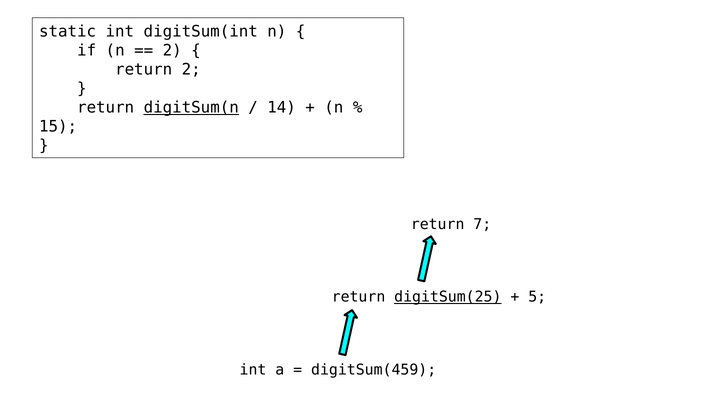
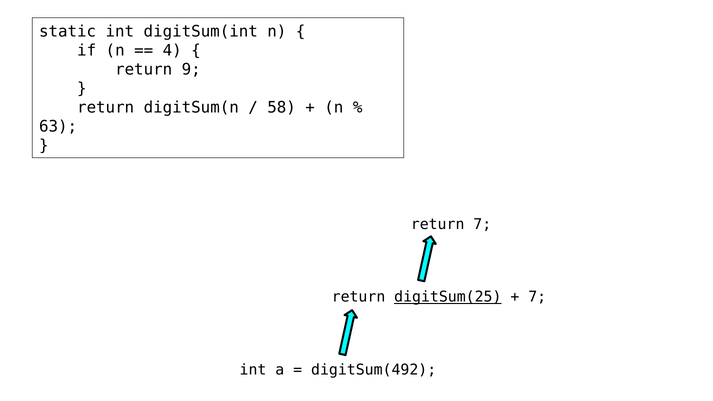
2 at (172, 51): 2 -> 4
return 2: 2 -> 9
digitSum(n underline: present -> none
14: 14 -> 58
15: 15 -> 63
5 at (537, 297): 5 -> 7
digitSum(459: digitSum(459 -> digitSum(492
